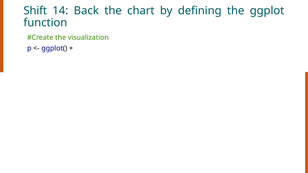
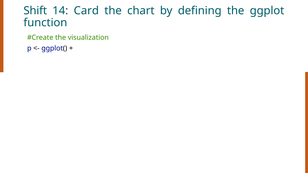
Back: Back -> Card
